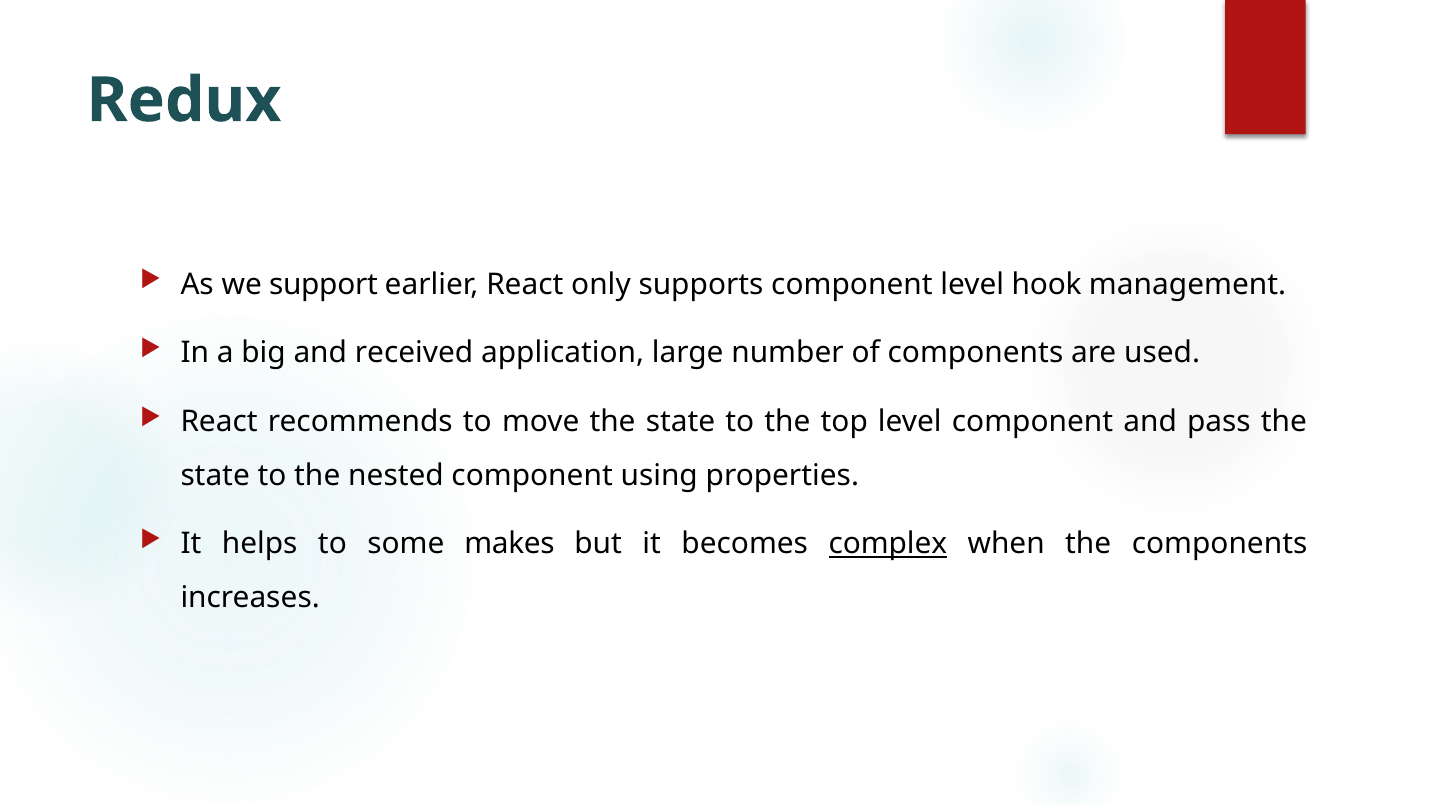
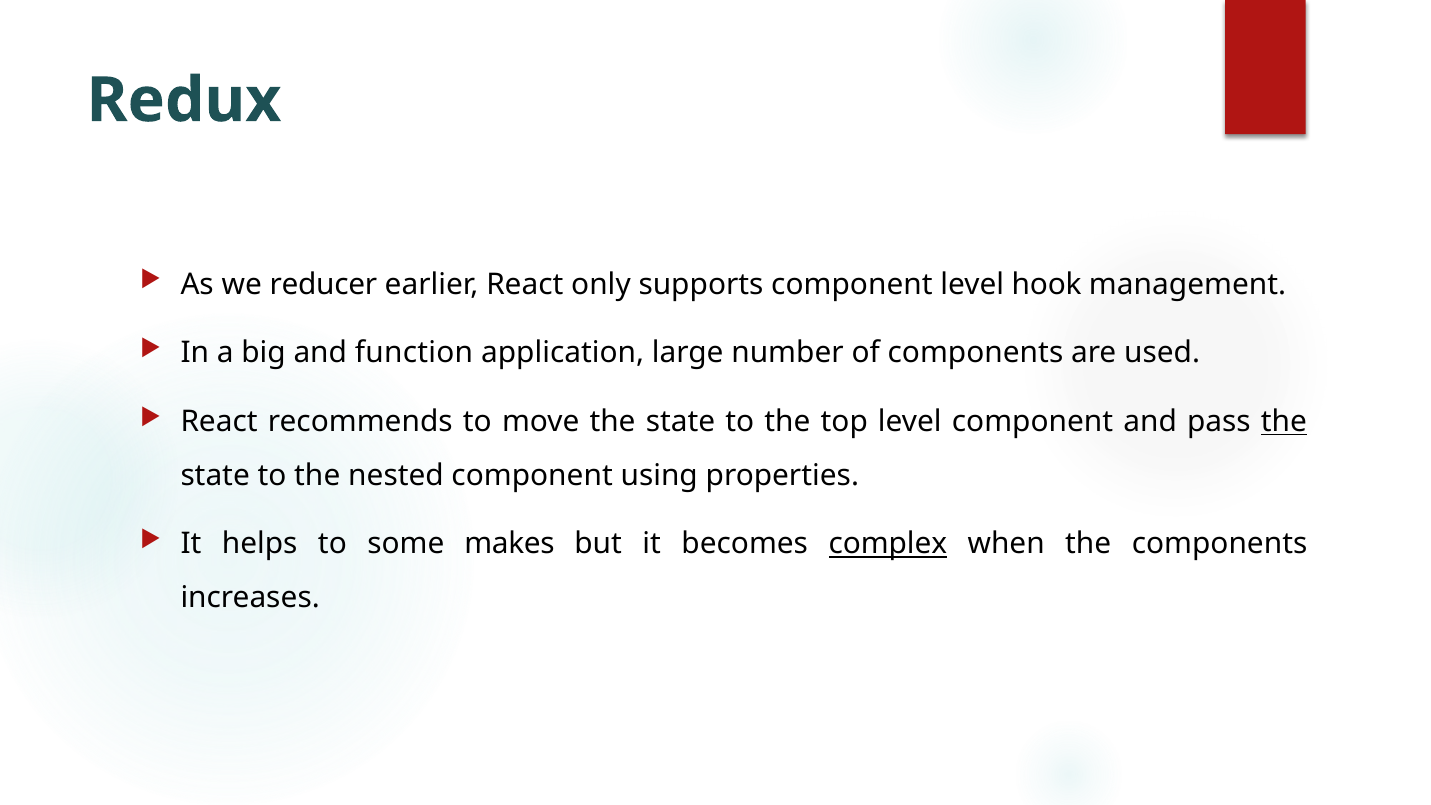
support: support -> reducer
received: received -> function
the at (1284, 422) underline: none -> present
